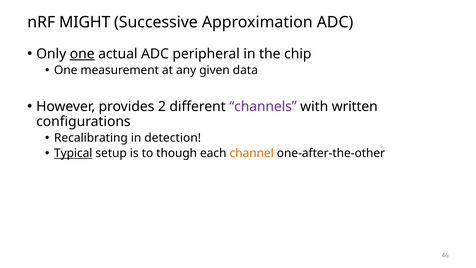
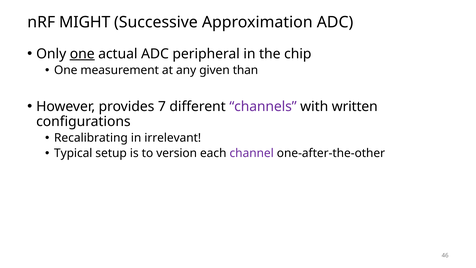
data: data -> than
2: 2 -> 7
detection: detection -> irrelevant
Typical underline: present -> none
though: though -> version
channel colour: orange -> purple
